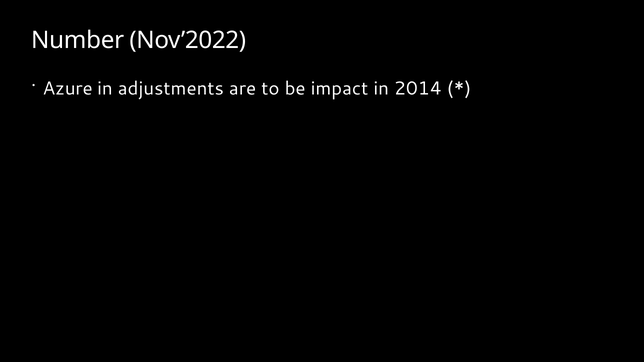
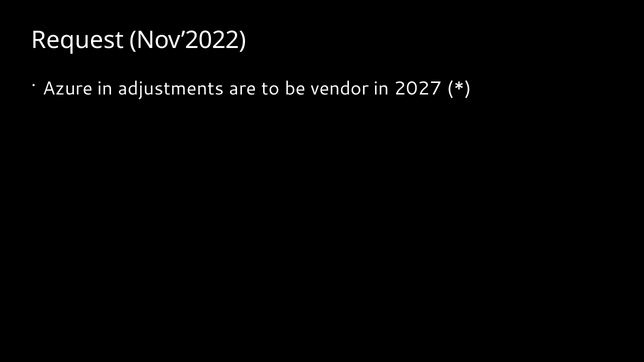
Number: Number -> Request
impact: impact -> vendor
2014: 2014 -> 2027
